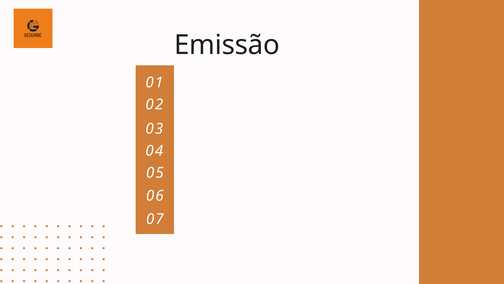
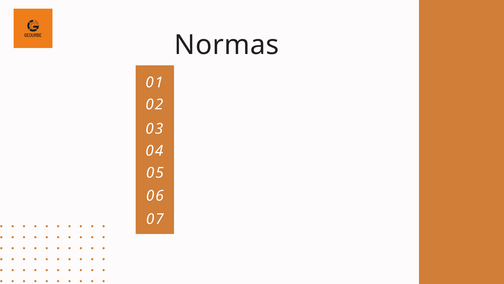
Emissão: Emissão -> Normas
